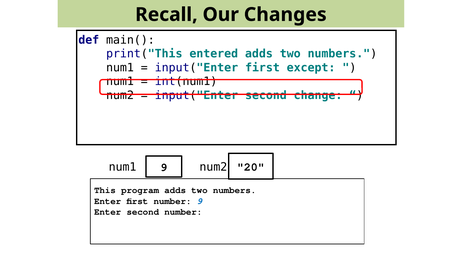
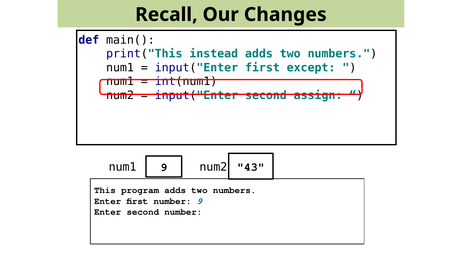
entered: entered -> instead
change: change -> assign
20: 20 -> 43
